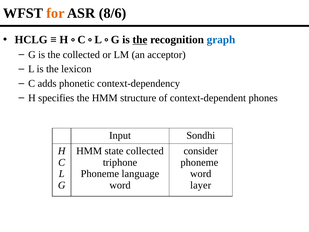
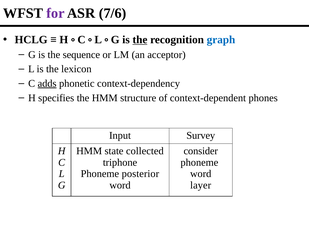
for colour: orange -> purple
8/6: 8/6 -> 7/6
the collected: collected -> sequence
adds underline: none -> present
Sondhi: Sondhi -> Survey
language: language -> posterior
